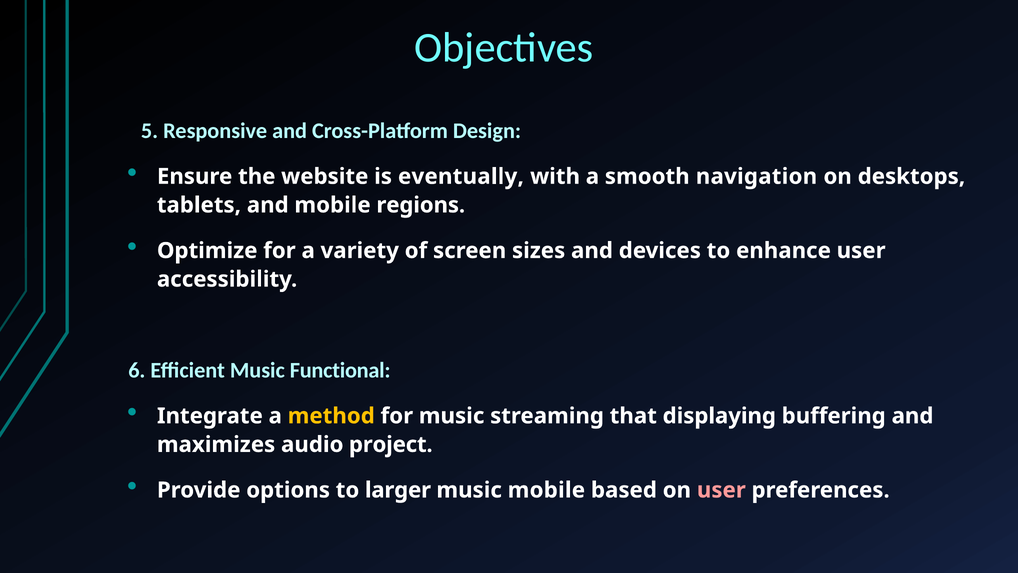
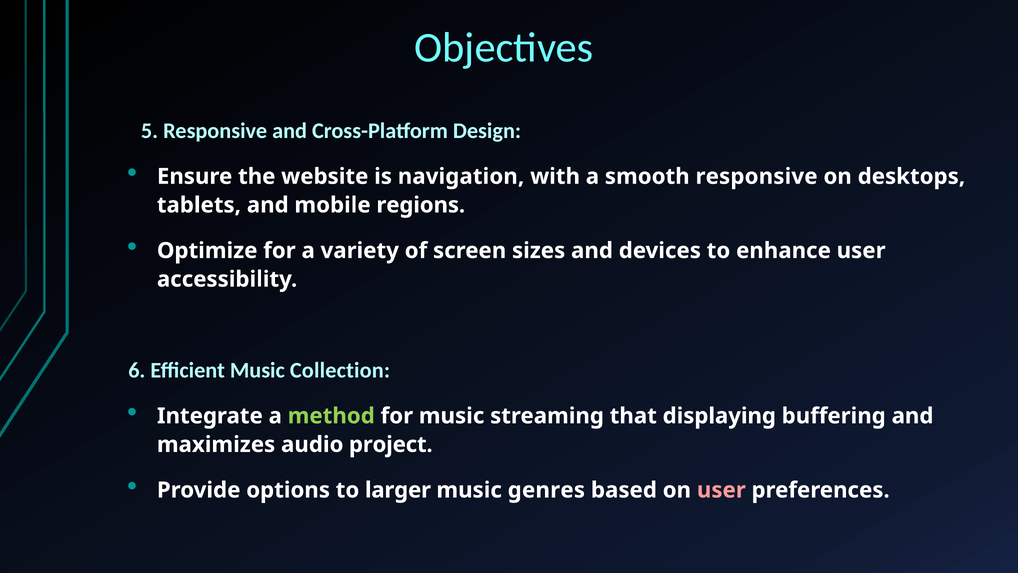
eventually: eventually -> navigation
smooth navigation: navigation -> responsive
Functional: Functional -> Collection
method colour: yellow -> light green
music mobile: mobile -> genres
